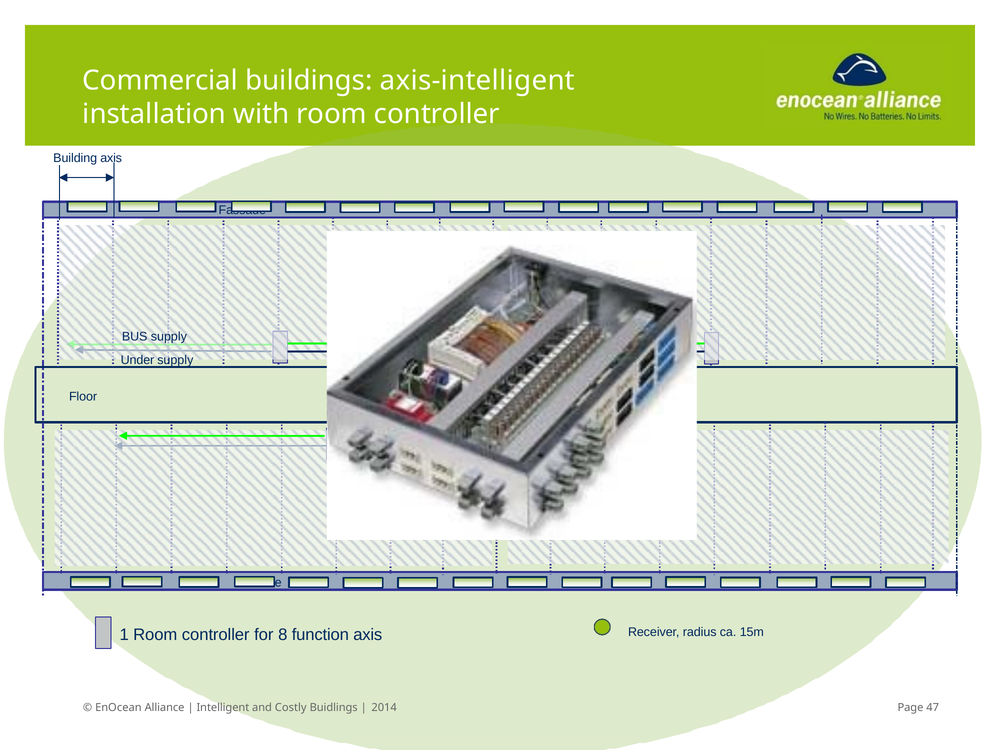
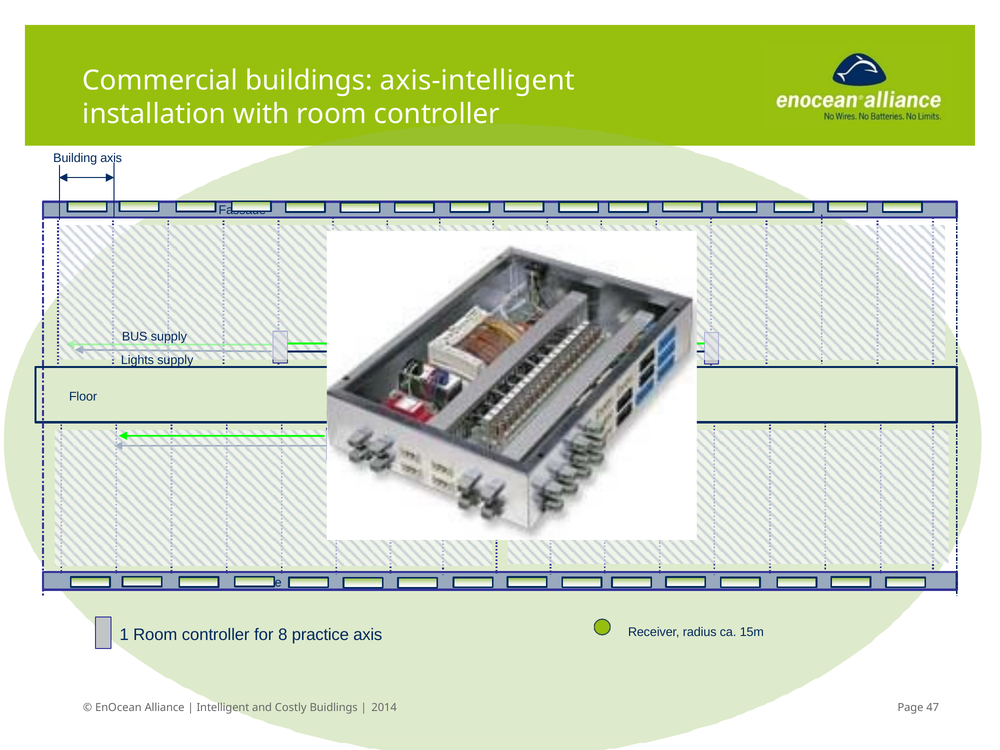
Under: Under -> Lights
function: function -> practice
